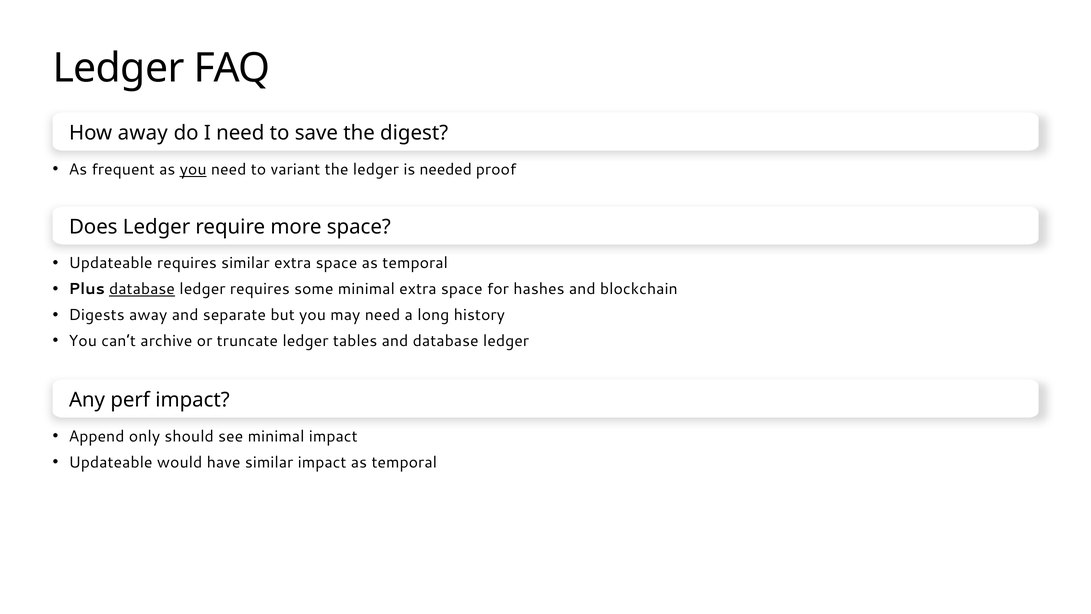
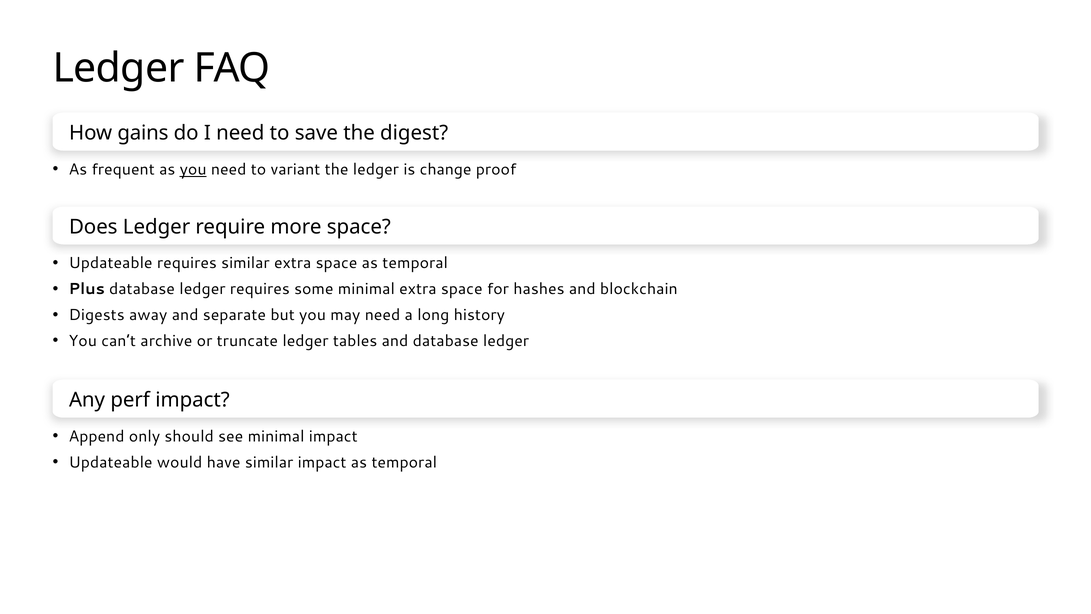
How away: away -> gains
needed: needed -> change
database at (142, 289) underline: present -> none
